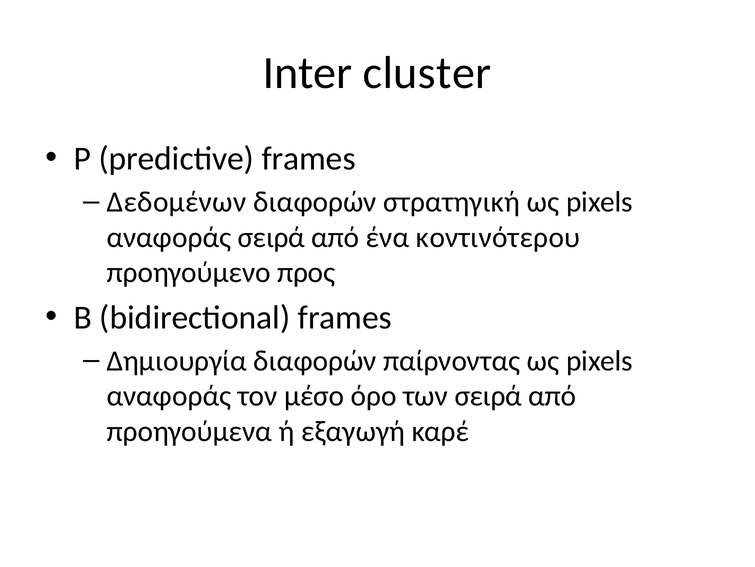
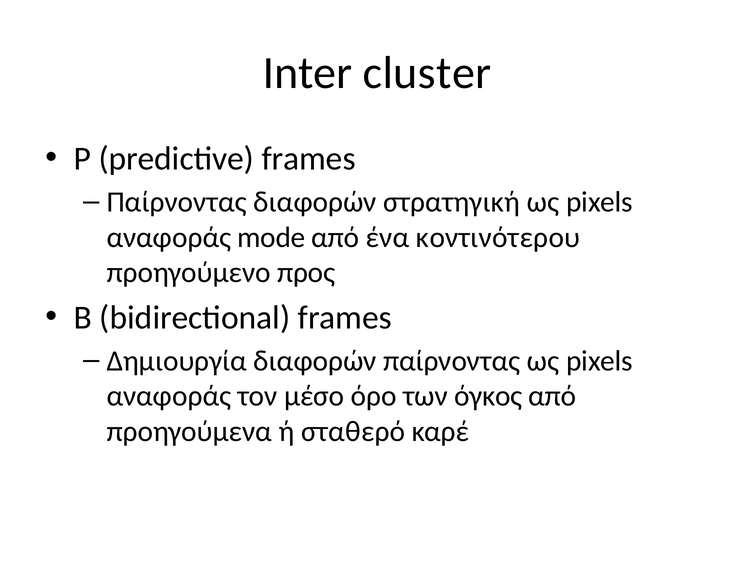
Δεδομένων at (177, 202): Δεδομένων -> Παίρνοντας
αναφοράς σειρά: σειρά -> mode
των σειρά: σειρά -> όγκος
εξαγωγή: εξαγωγή -> σταθερό
